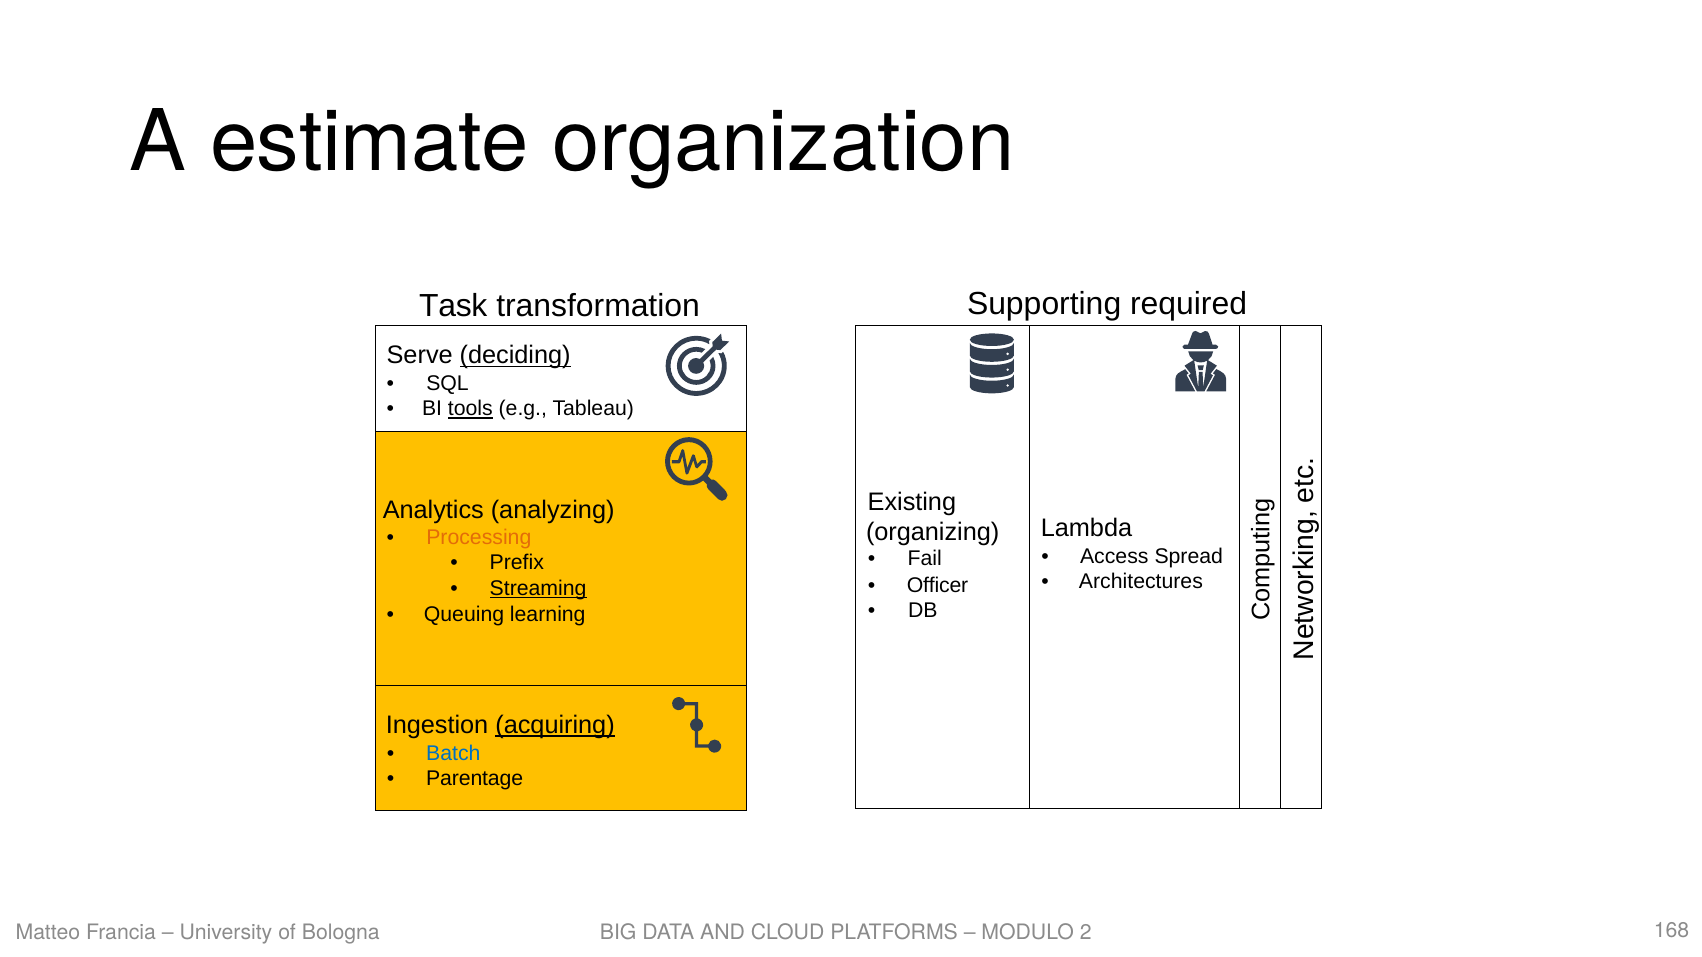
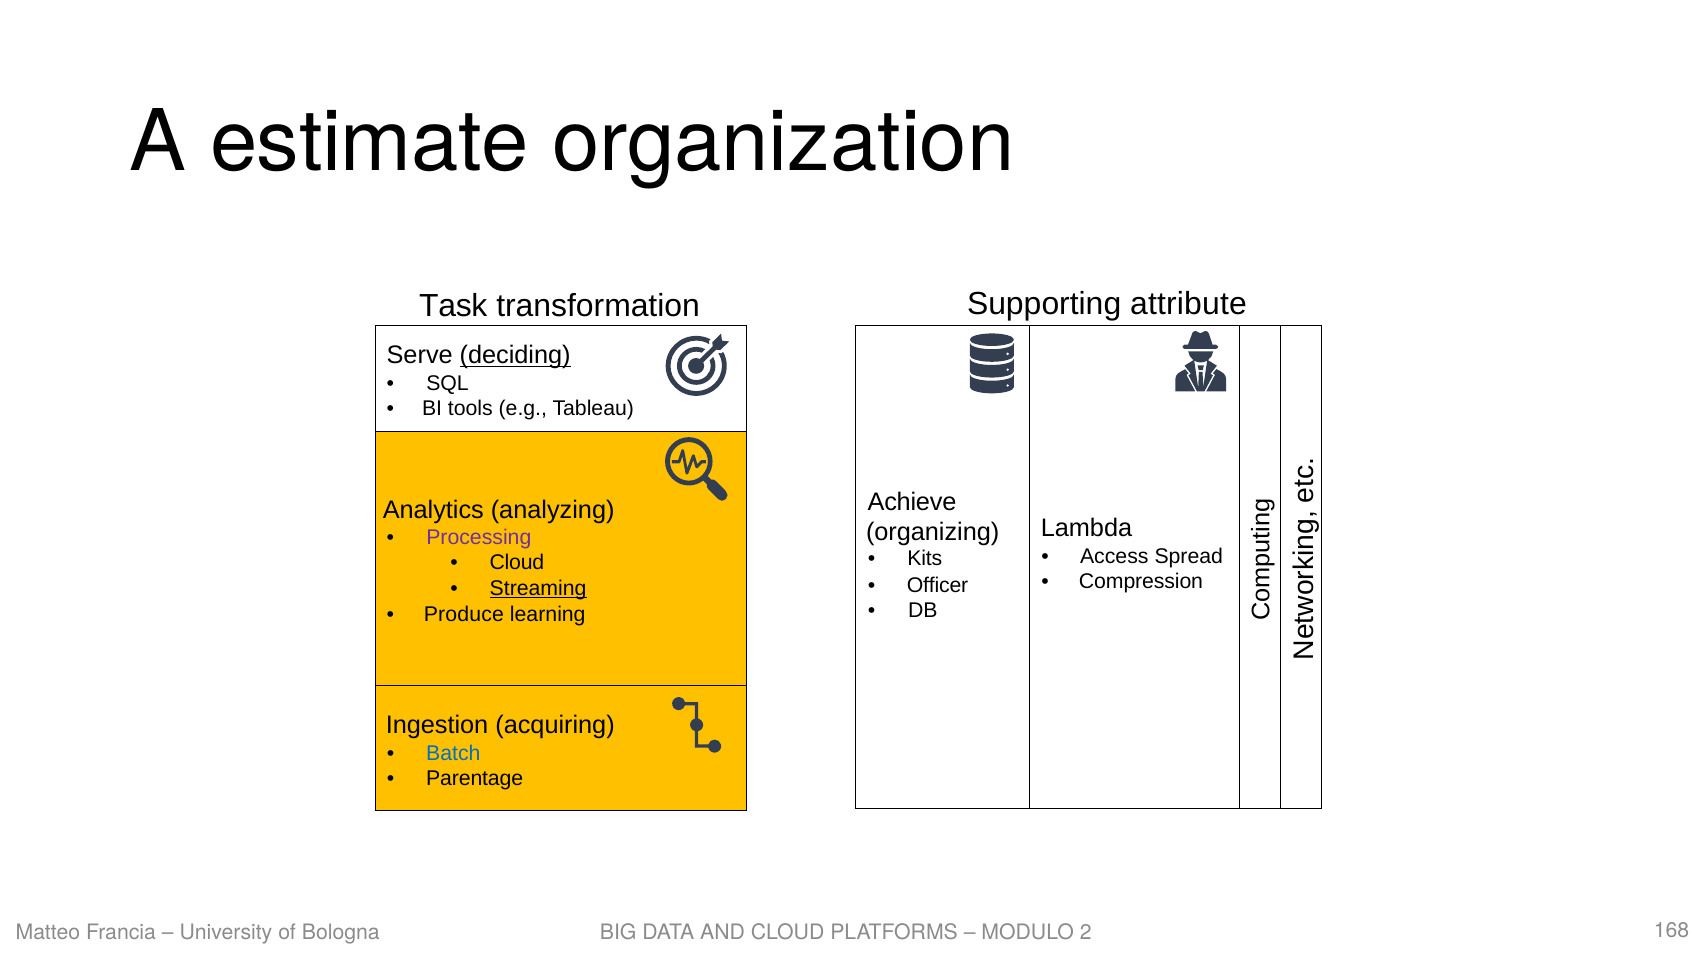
required: required -> attribute
tools underline: present -> none
Existing: Existing -> Achieve
Processing colour: orange -> purple
Fail: Fail -> Kits
Prefix at (517, 563): Prefix -> Cloud
Architectures: Architectures -> Compression
Queuing: Queuing -> Produce
acquiring underline: present -> none
